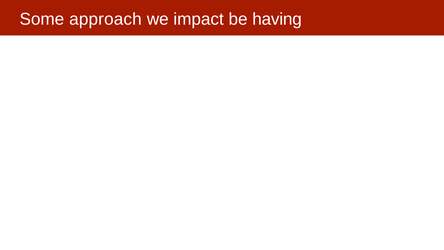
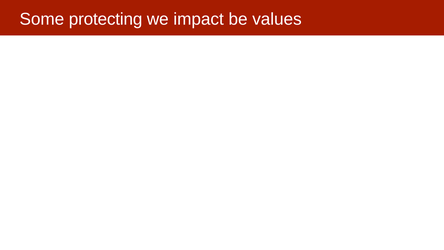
approach: approach -> protecting
having: having -> values
